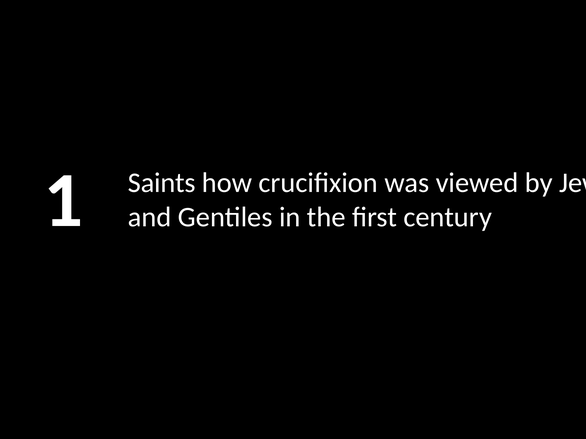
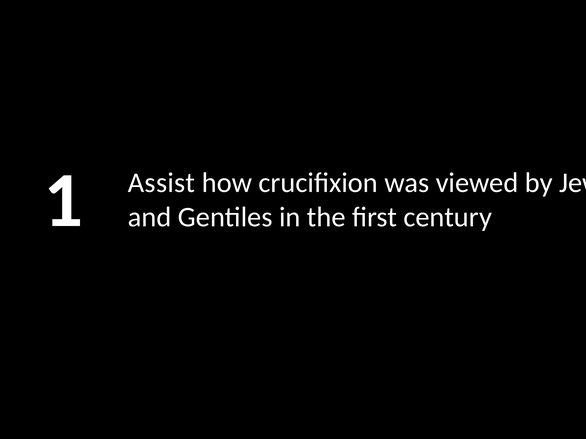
Saints: Saints -> Assist
